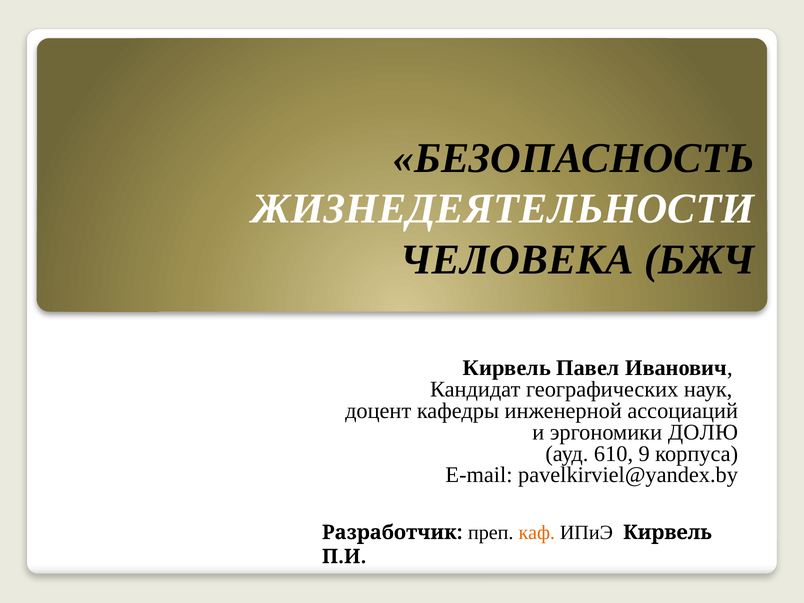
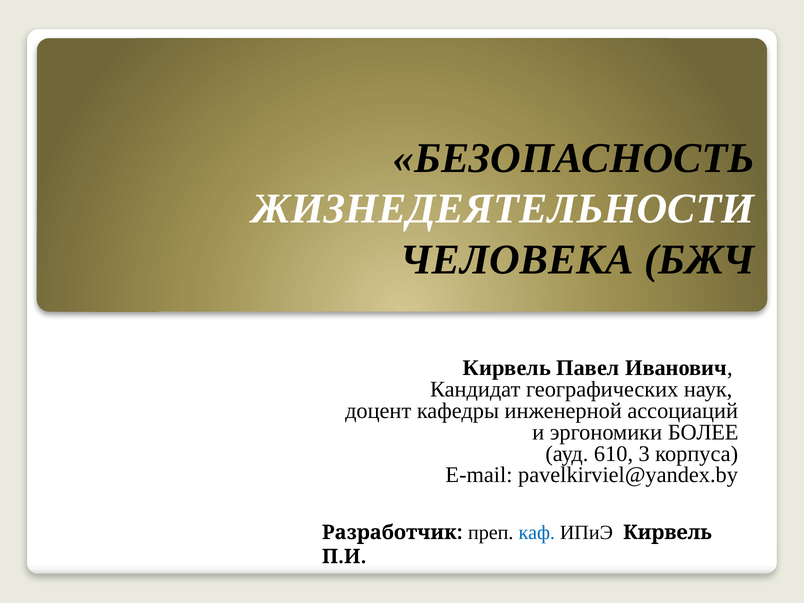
ДОЛЮ: ДОЛЮ -> БОЛЕЕ
9: 9 -> 3
каф colour: orange -> blue
